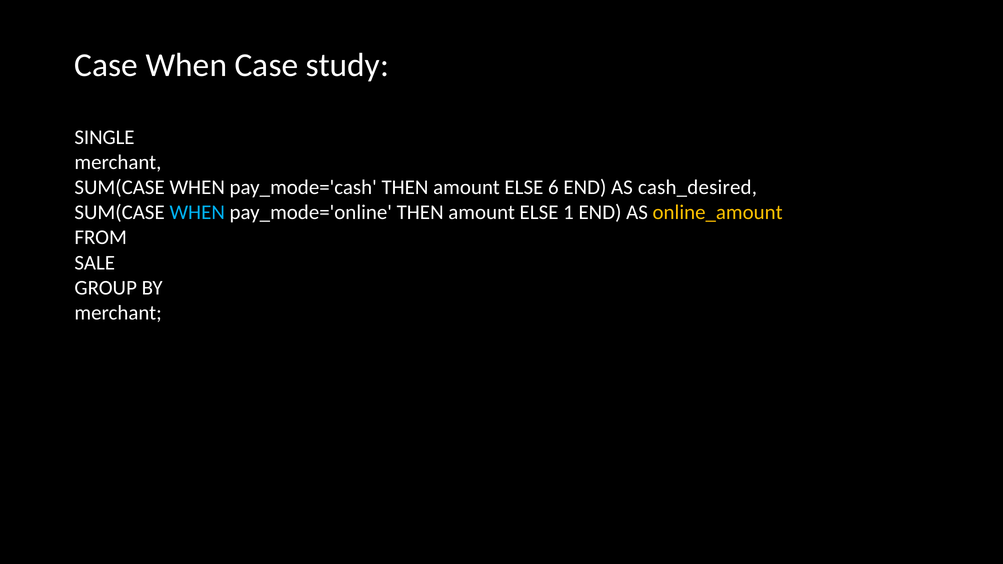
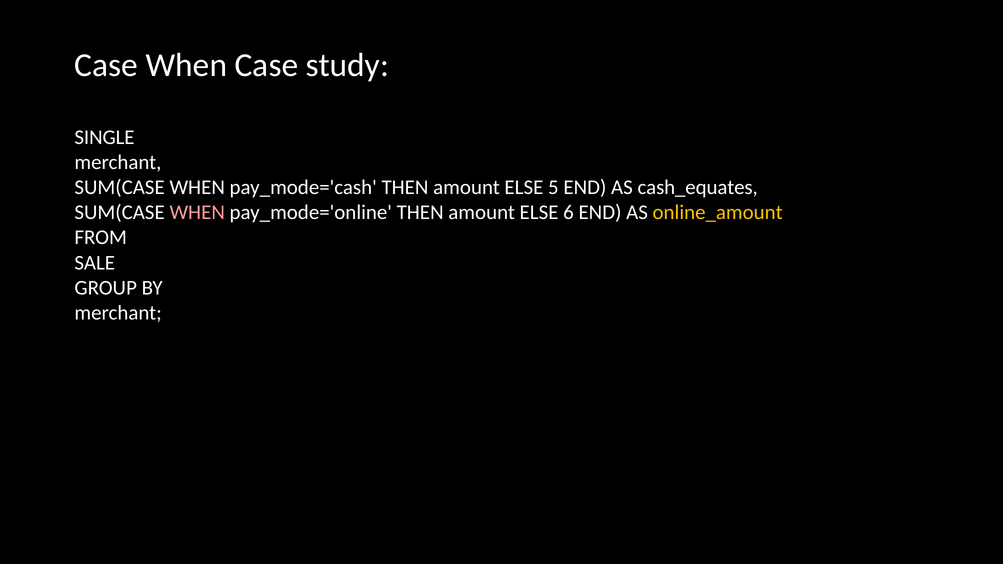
6: 6 -> 5
cash_desired: cash_desired -> cash_equates
WHEN at (197, 213) colour: light blue -> pink
1: 1 -> 6
